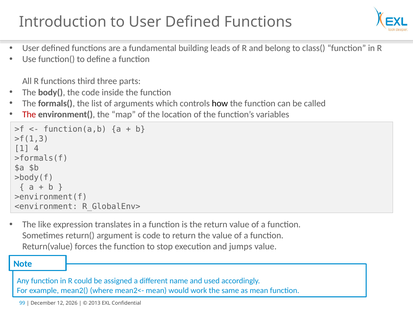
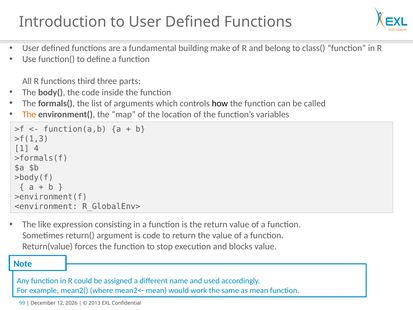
leads: leads -> make
The at (29, 114) colour: red -> orange
translates: translates -> consisting
jumps: jumps -> blocks
